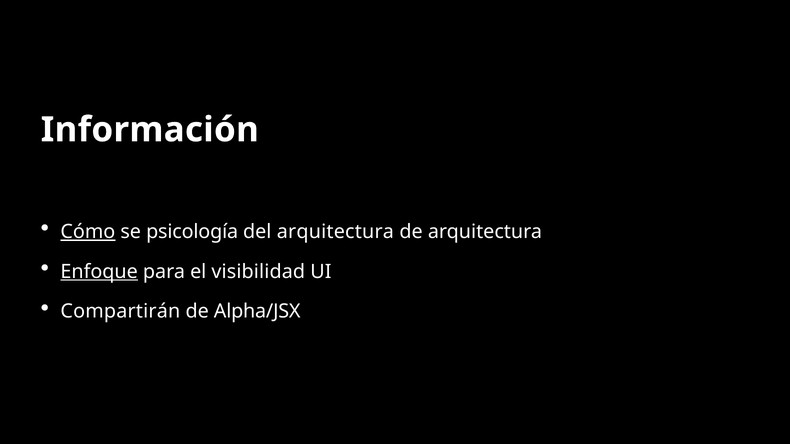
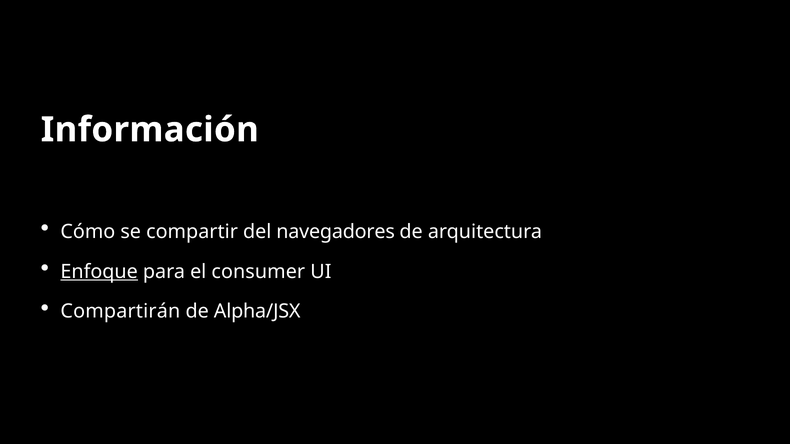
Cómo underline: present -> none
psicología: psicología -> compartir
del arquitectura: arquitectura -> navegadores
visibilidad: visibilidad -> consumer
